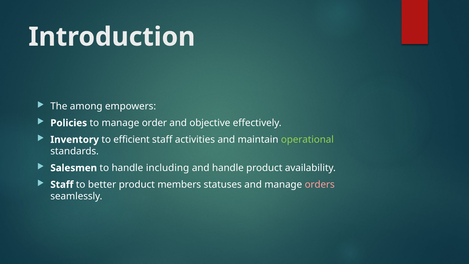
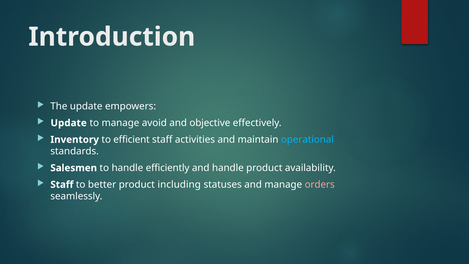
The among: among -> update
Policies at (69, 123): Policies -> Update
order: order -> avoid
operational colour: light green -> light blue
including: including -> efficiently
members: members -> including
